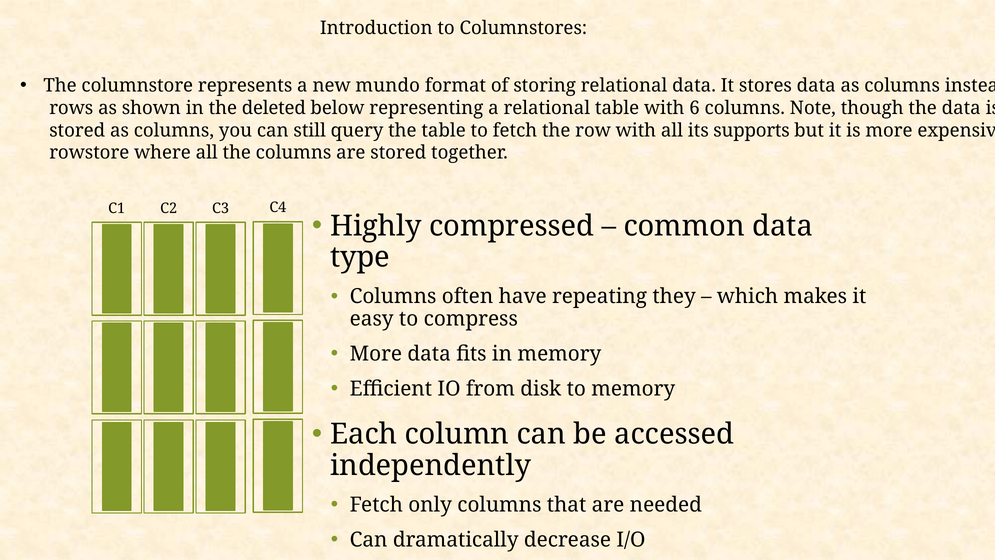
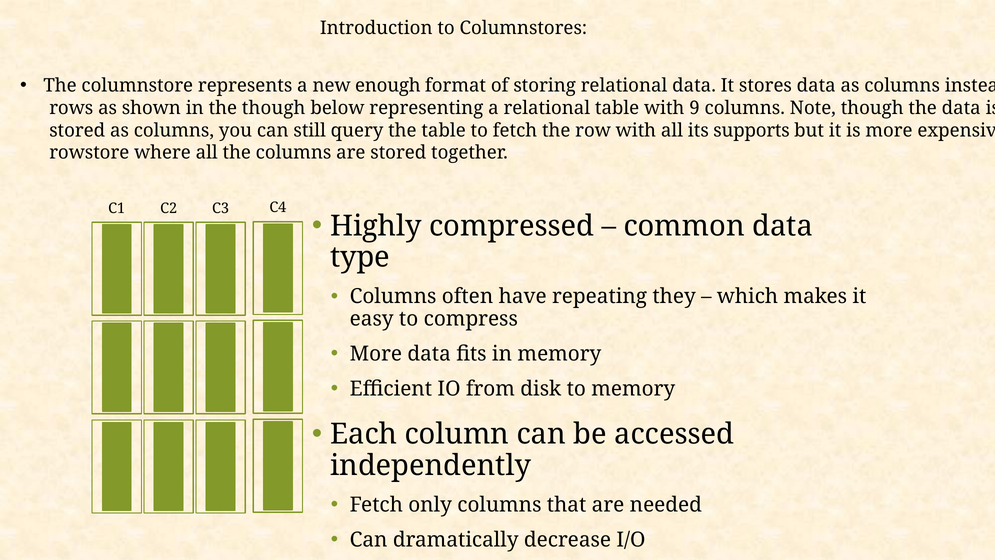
mundo: mundo -> enough
the deleted: deleted -> though
6: 6 -> 9
